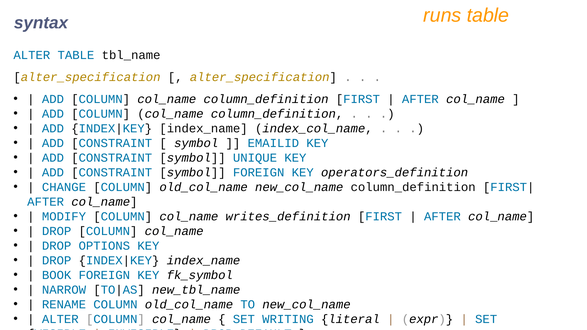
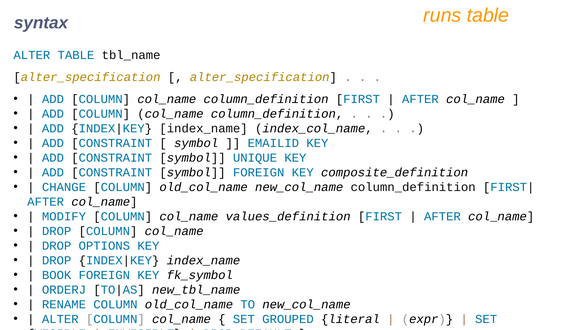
operators_definition: operators_definition -> composite_definition
writes_definition: writes_definition -> values_definition
NARROW: NARROW -> ORDERJ
WRITING: WRITING -> GROUPED
